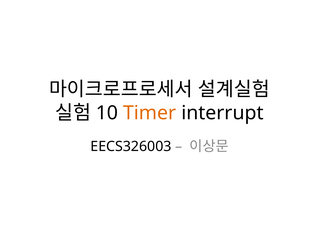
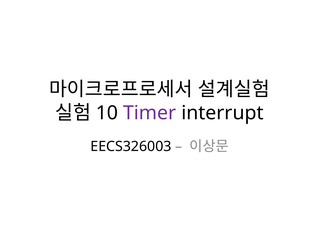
Timer colour: orange -> purple
